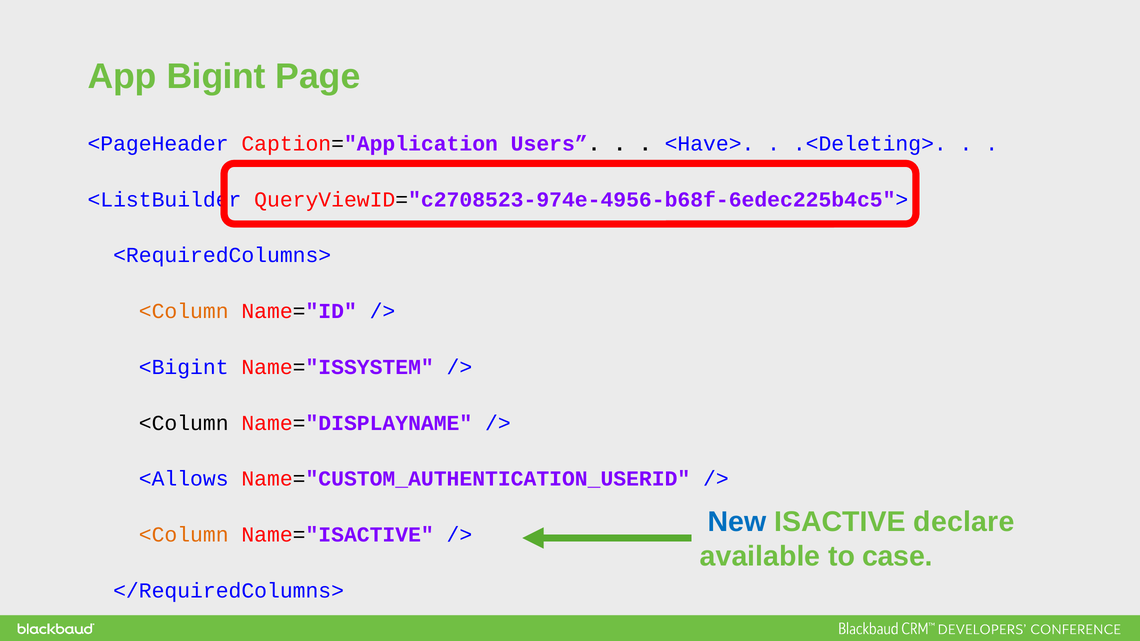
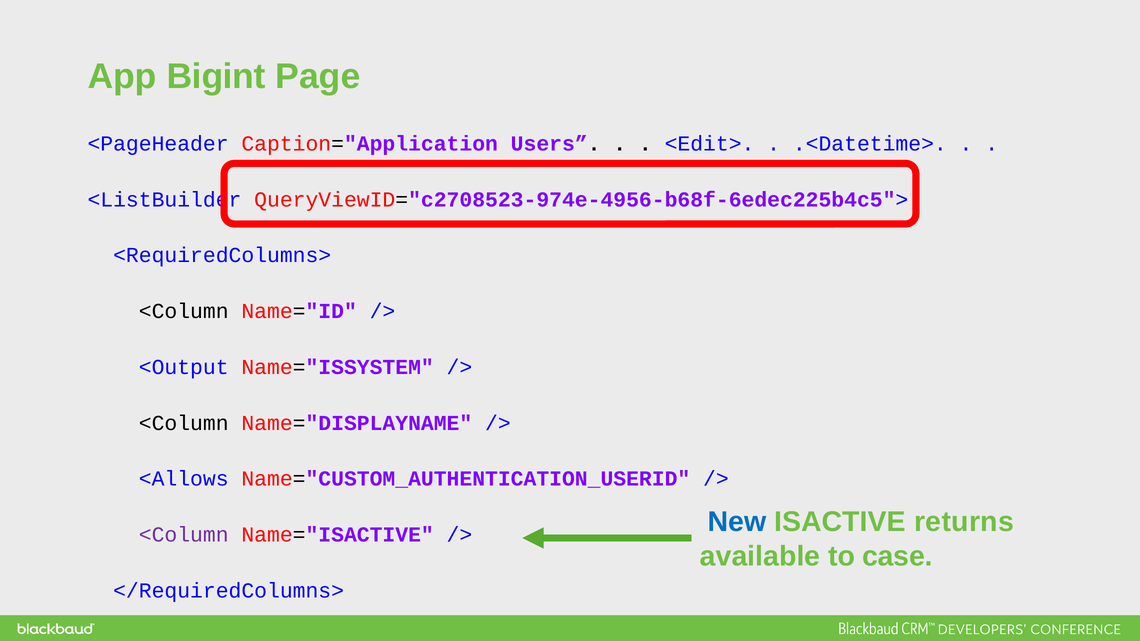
<Have>: <Have> -> <Edit>
.<Deleting>: .<Deleting> -> .<Datetime>
<Column at (184, 311) colour: orange -> black
<Bigint: <Bigint -> <Output
declare: declare -> returns
<Column at (184, 535) colour: orange -> purple
